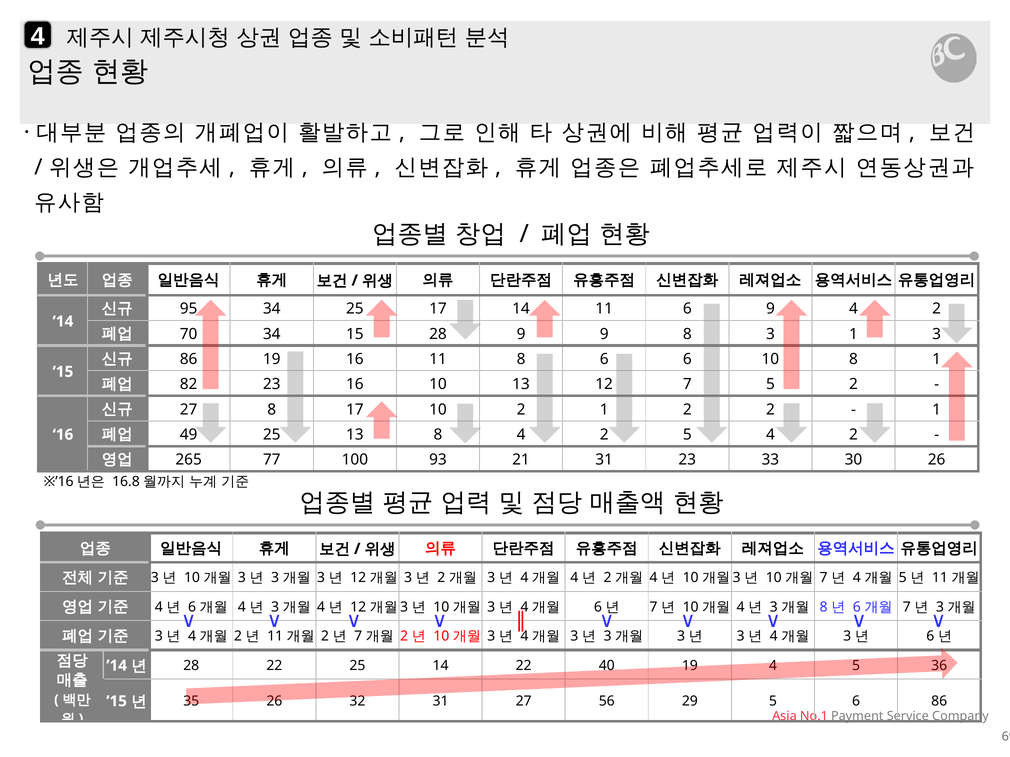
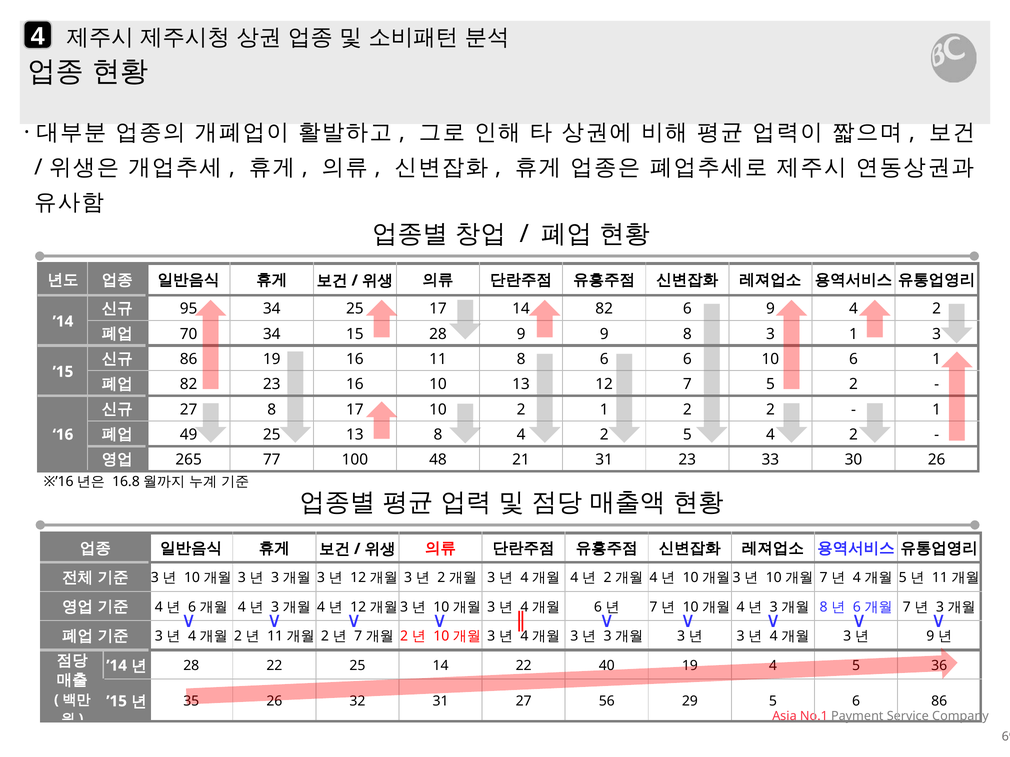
14 11: 11 -> 82
8 at (854, 359): 8 -> 6
93: 93 -> 48
6 at (930, 637): 6 -> 9
